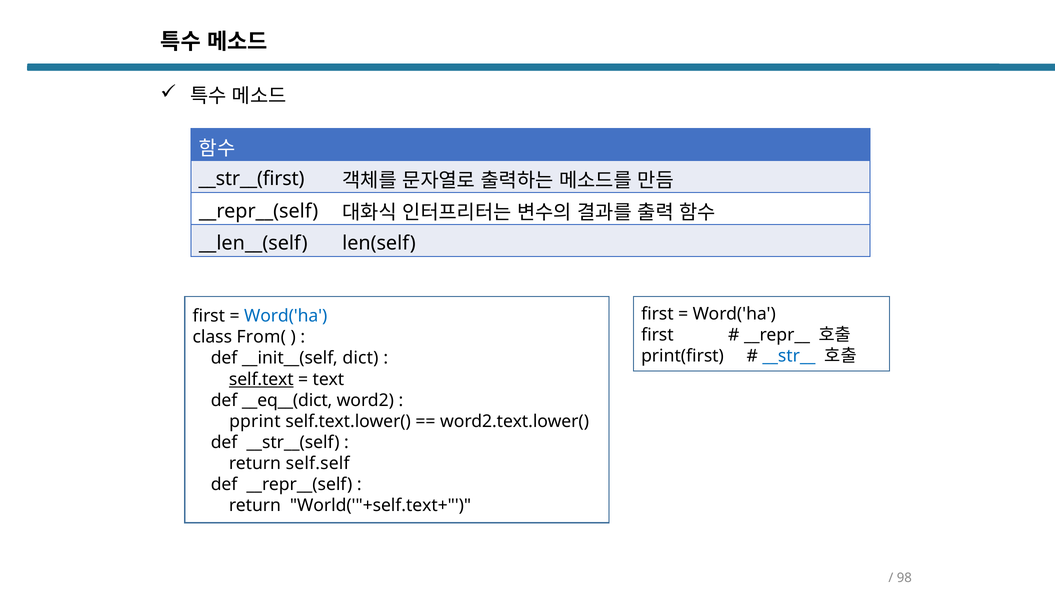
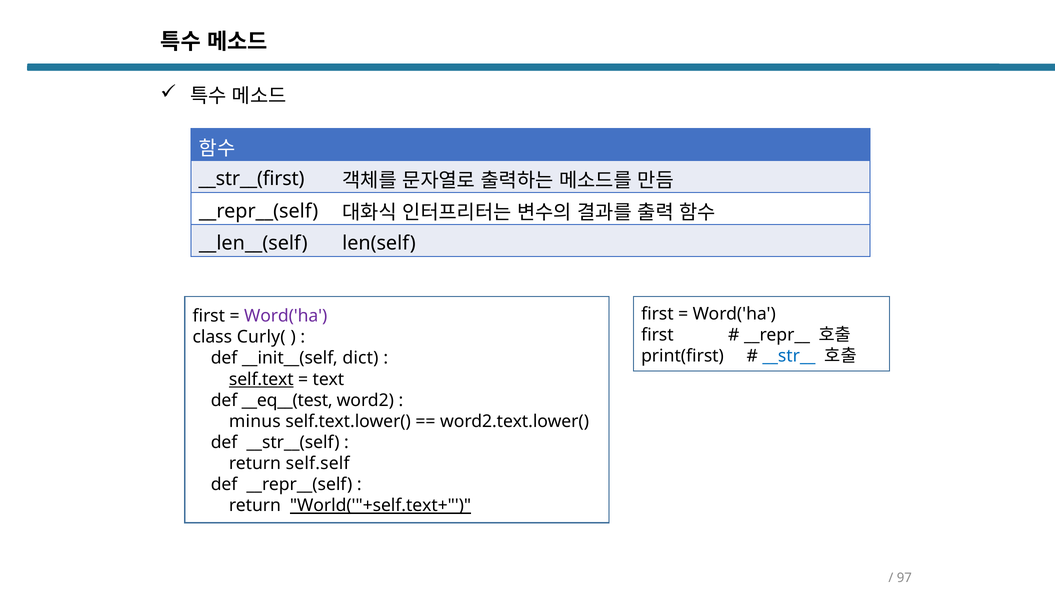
Word('ha at (286, 316) colour: blue -> purple
From(: From( -> Curly(
__eq__(dict: __eq__(dict -> __eq__(test
pprint: pprint -> minus
World('"+self.text+ underline: none -> present
98: 98 -> 97
